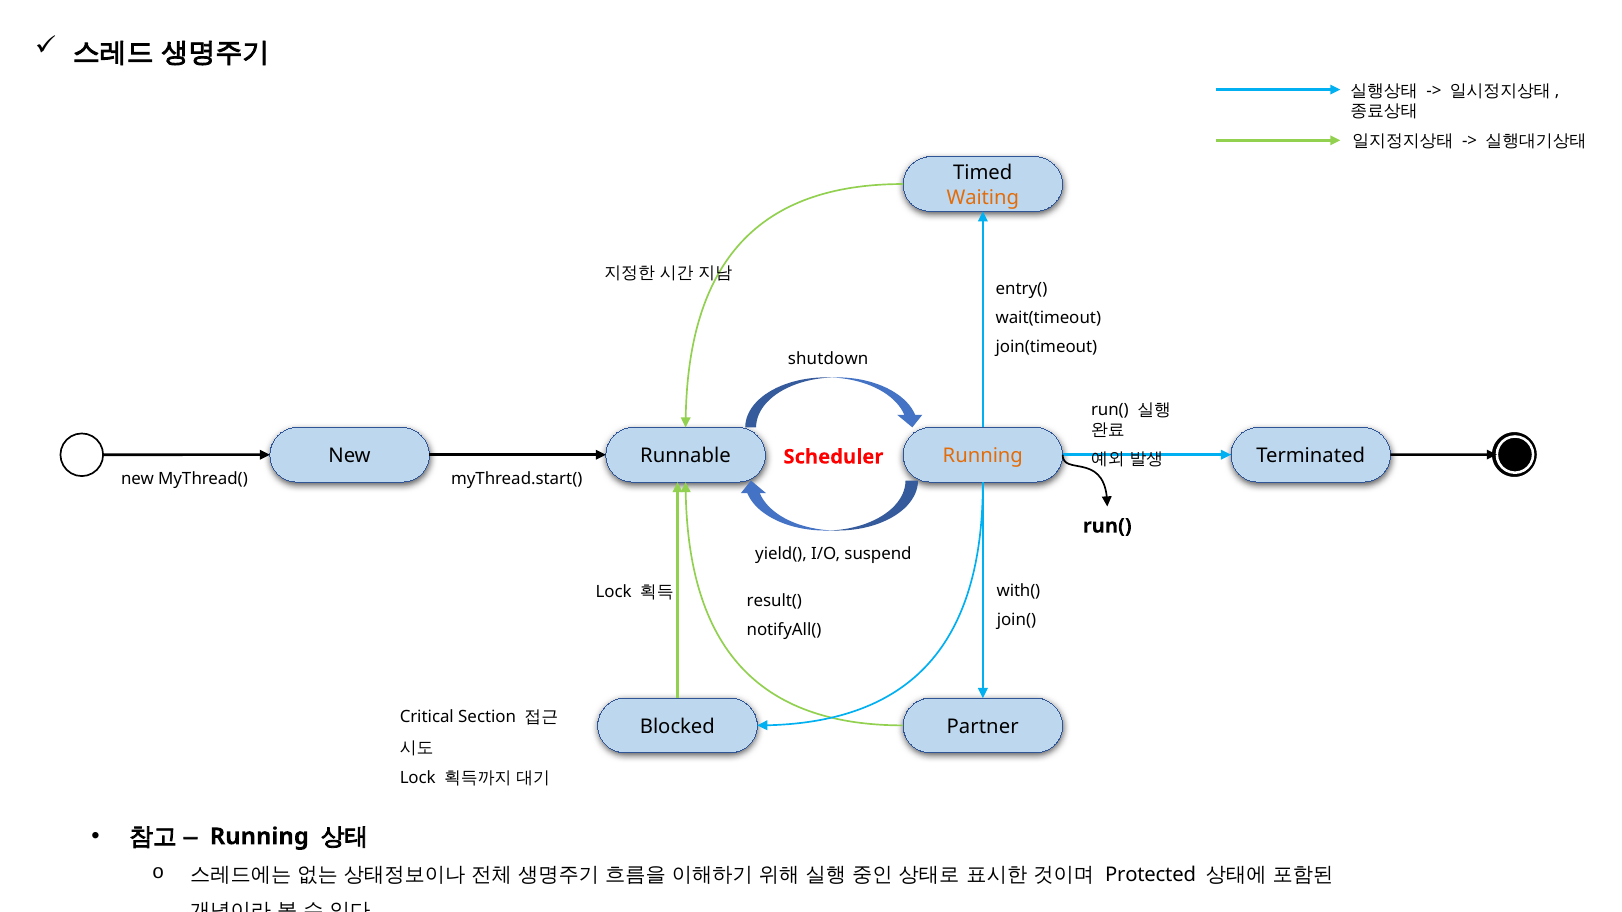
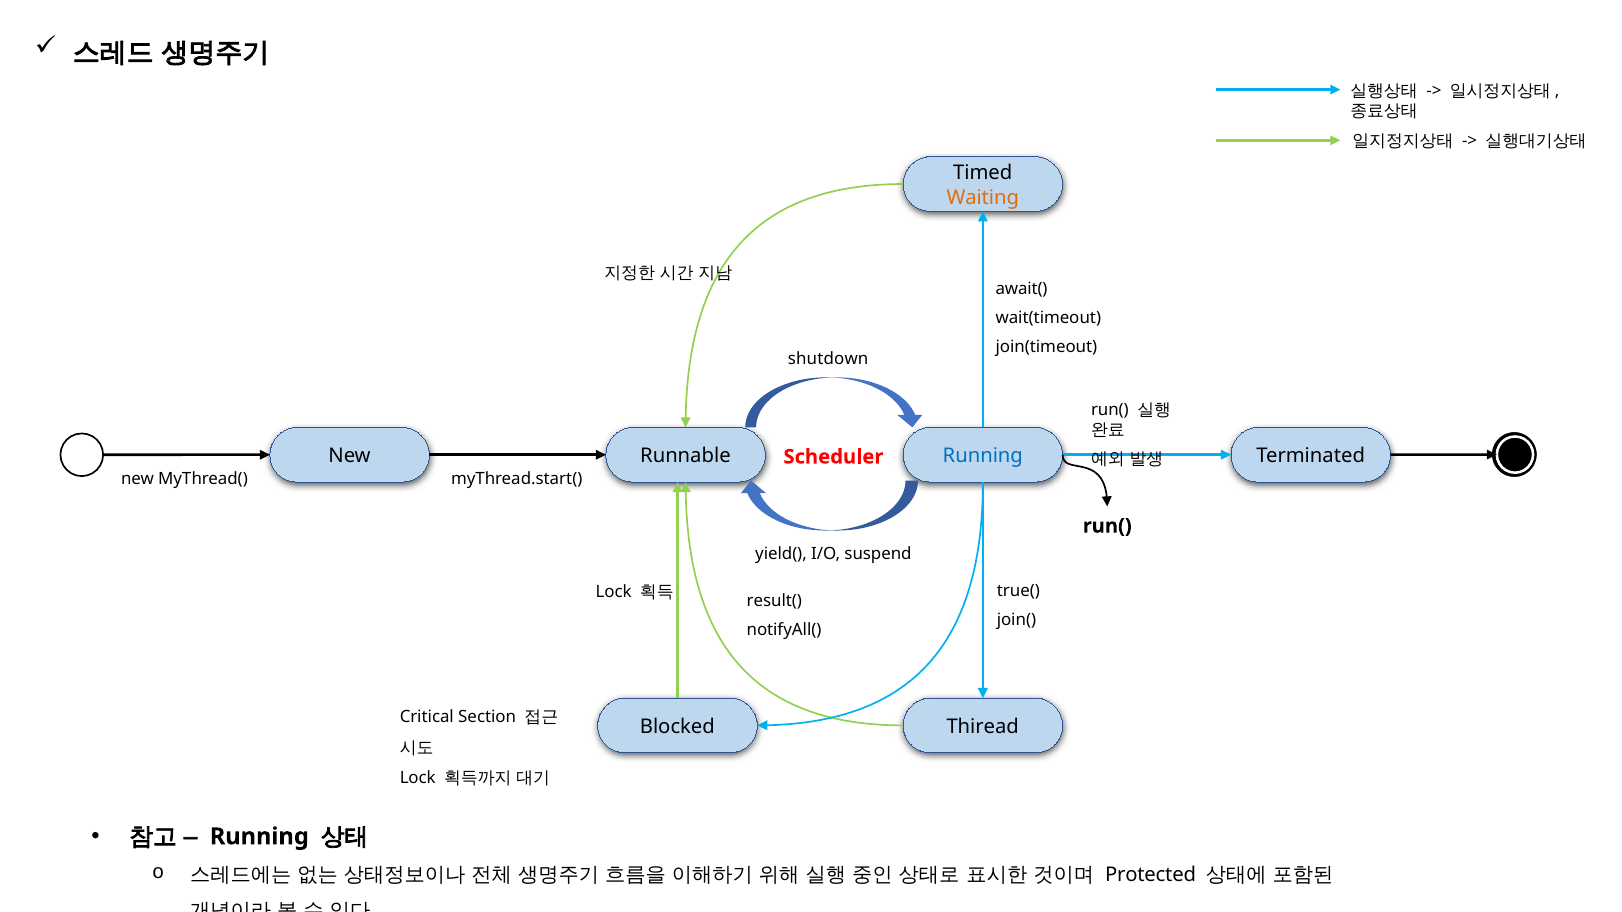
entry(: entry( -> await(
Running at (983, 456) colour: orange -> blue
with(: with( -> true(
Partner: Partner -> Thiread
